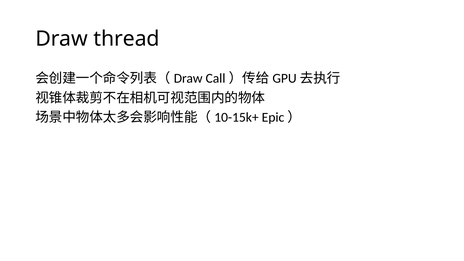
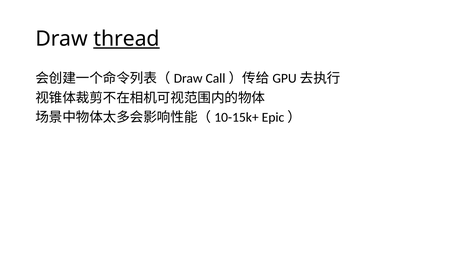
thread underline: none -> present
